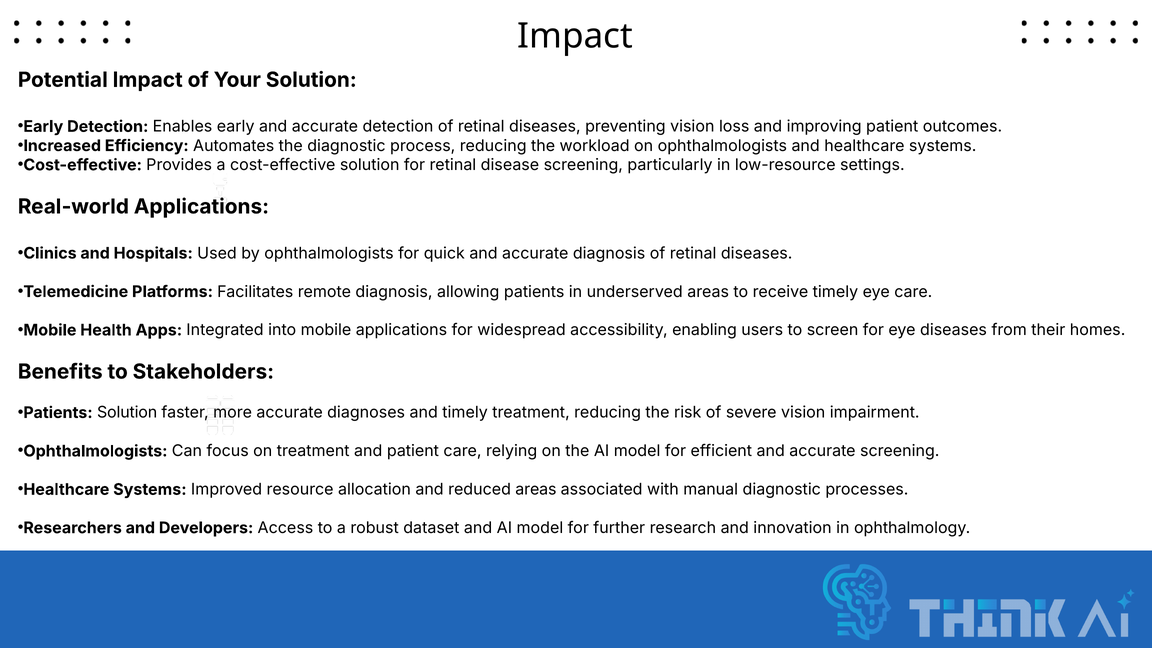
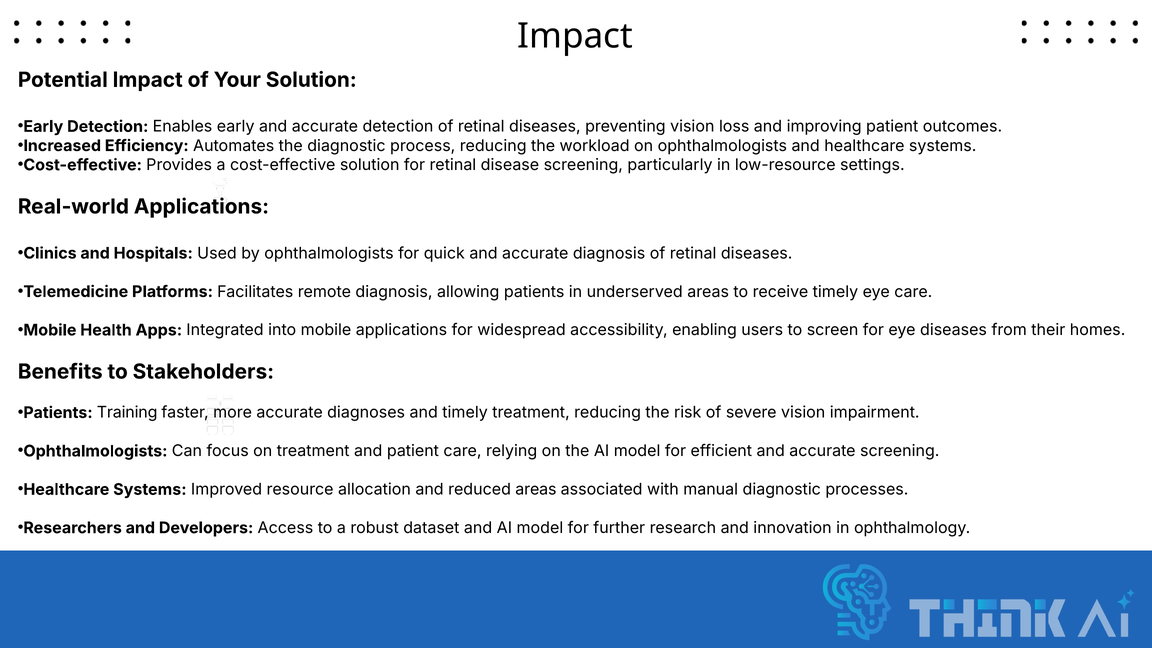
Patients Solution: Solution -> Training
